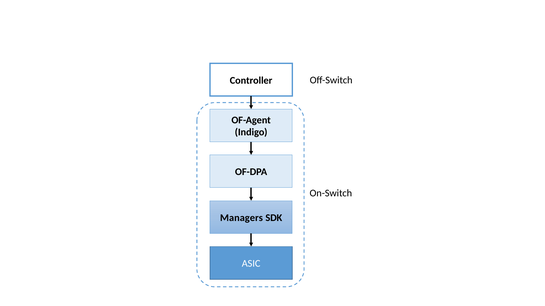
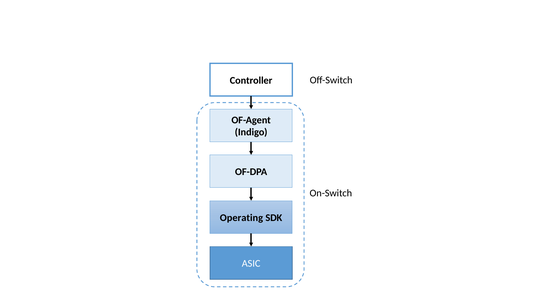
Managers: Managers -> Operating
